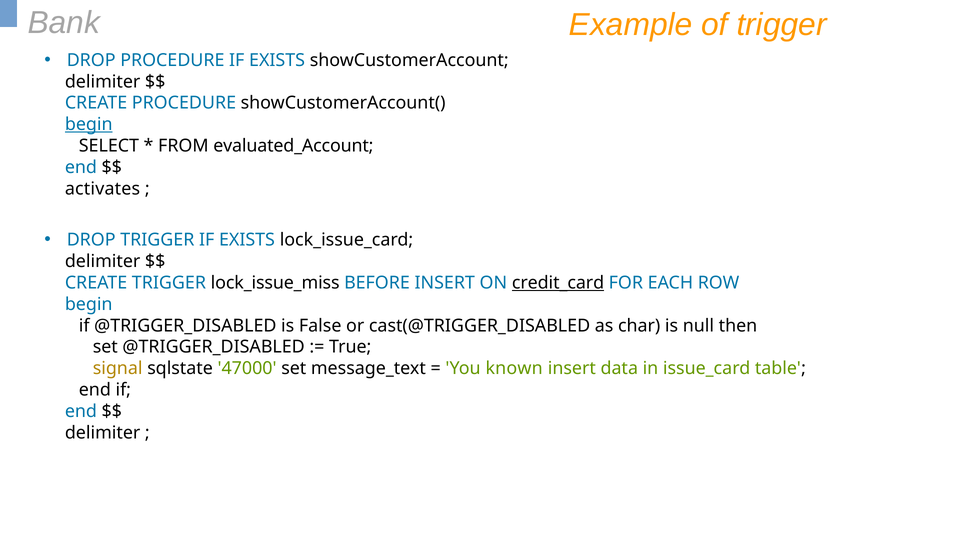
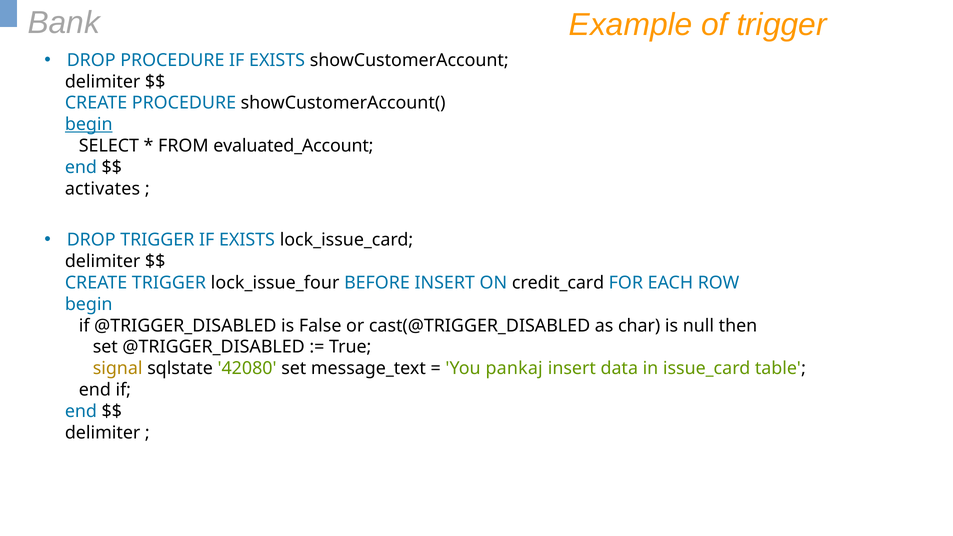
lock_issue_miss: lock_issue_miss -> lock_issue_four
credit_card underline: present -> none
47000: 47000 -> 42080
known: known -> pankaj
